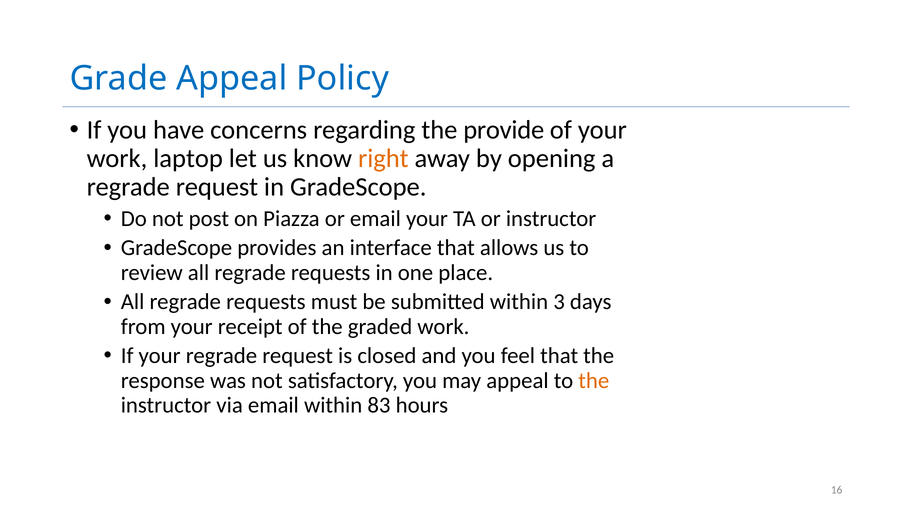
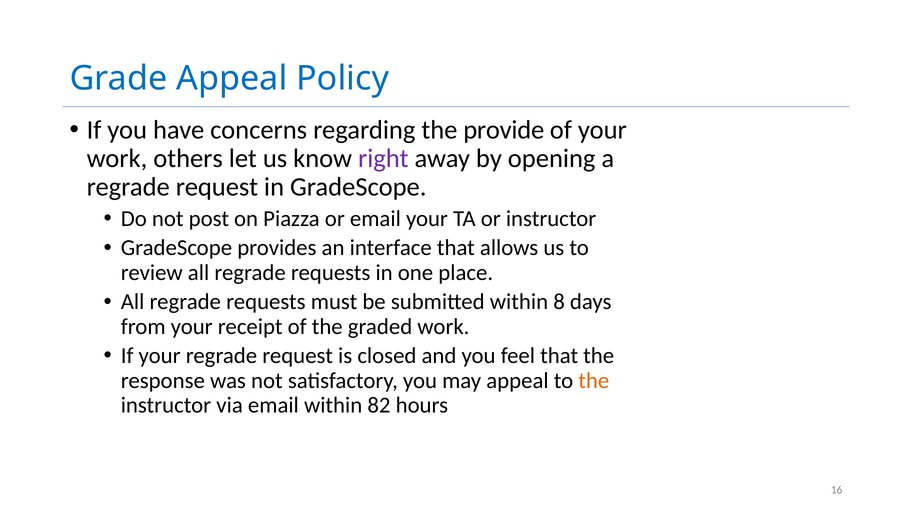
laptop: laptop -> others
right colour: orange -> purple
3: 3 -> 8
83: 83 -> 82
